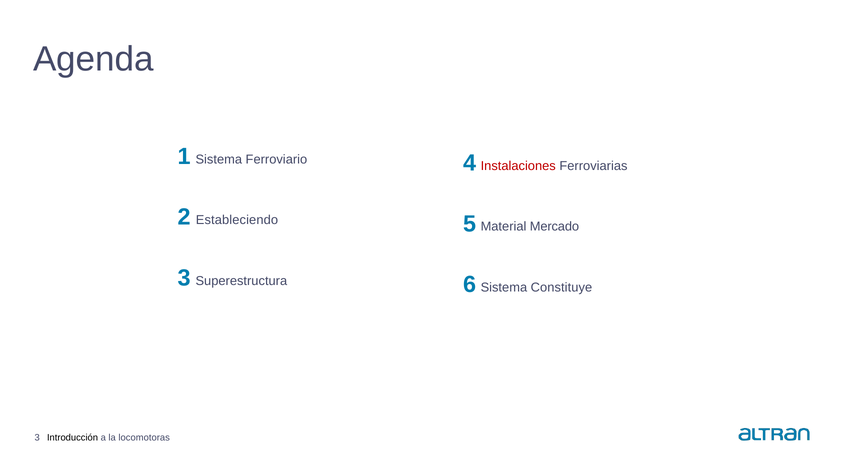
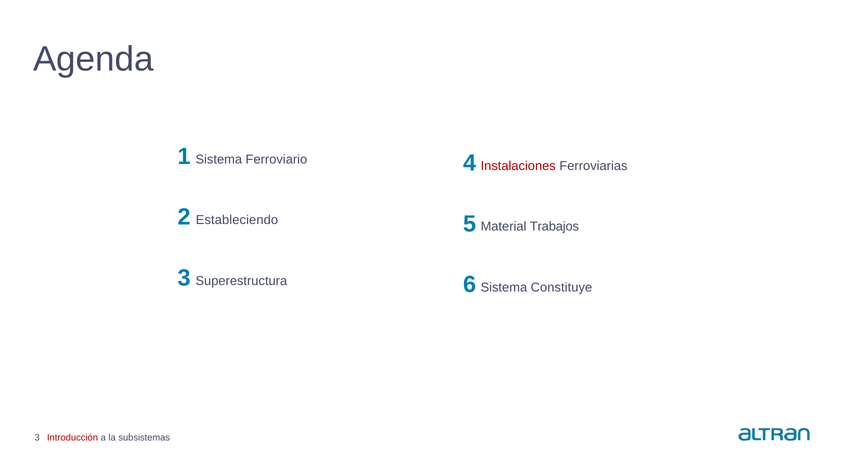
Mercado: Mercado -> Trabajos
Introducción colour: black -> red
locomotoras: locomotoras -> subsistemas
